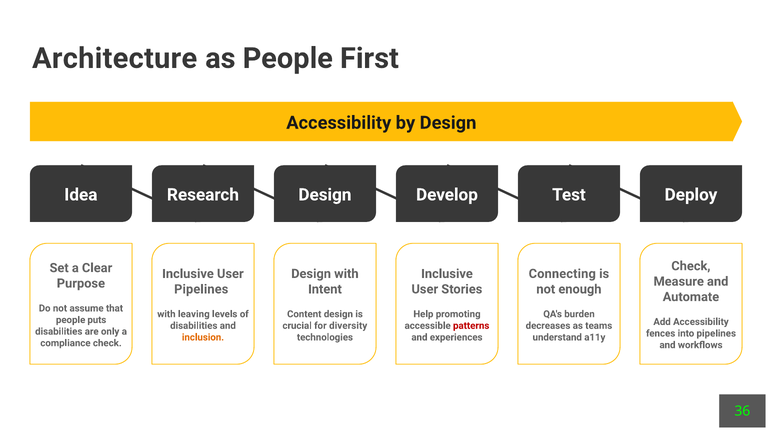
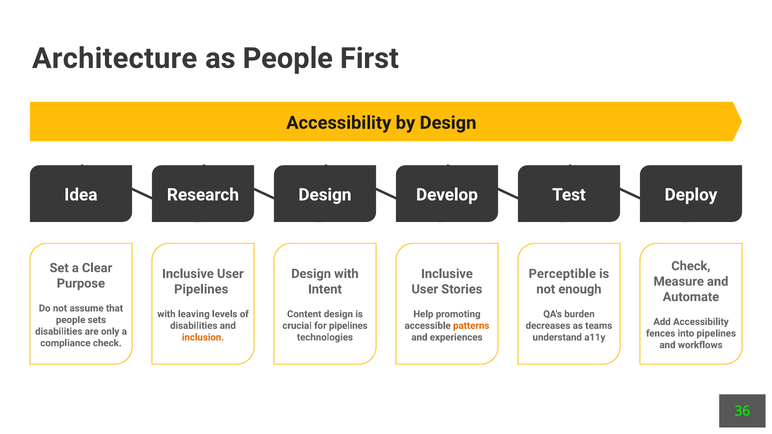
Connecting: Connecting -> Perceptible
puts: puts -> sets
for diversity: diversity -> pipelines
patterns colour: red -> orange
